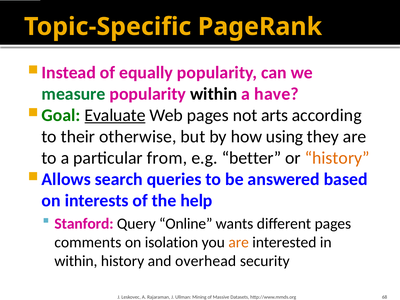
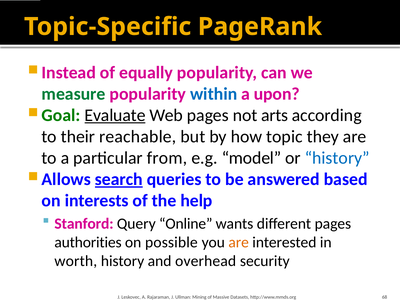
within at (214, 94) colour: black -> blue
have: have -> upon
otherwise: otherwise -> reachable
using: using -> topic
better: better -> model
history at (337, 158) colour: orange -> blue
search underline: none -> present
comments: comments -> authorities
isolation: isolation -> possible
within at (76, 261): within -> worth
